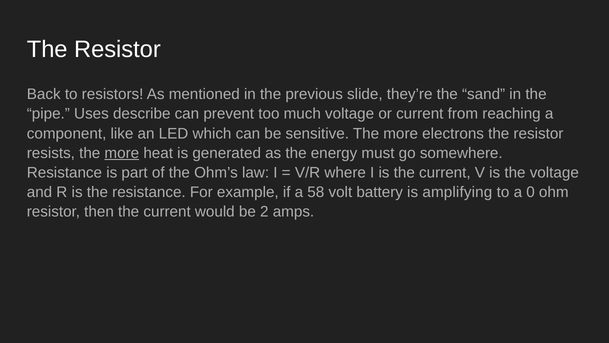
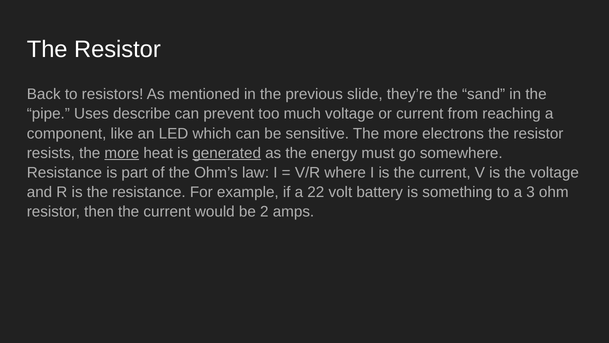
generated underline: none -> present
58: 58 -> 22
amplifying: amplifying -> something
0: 0 -> 3
